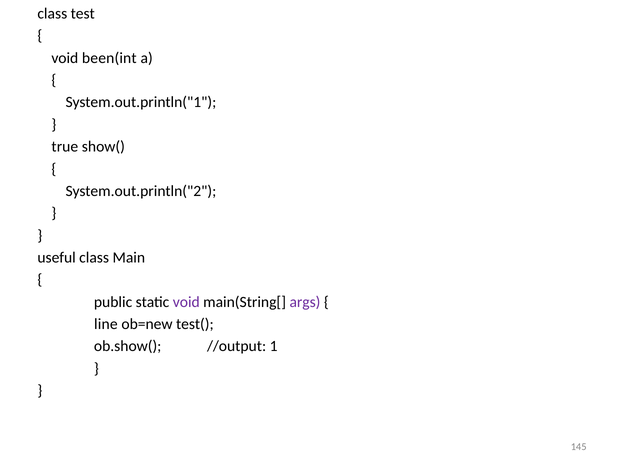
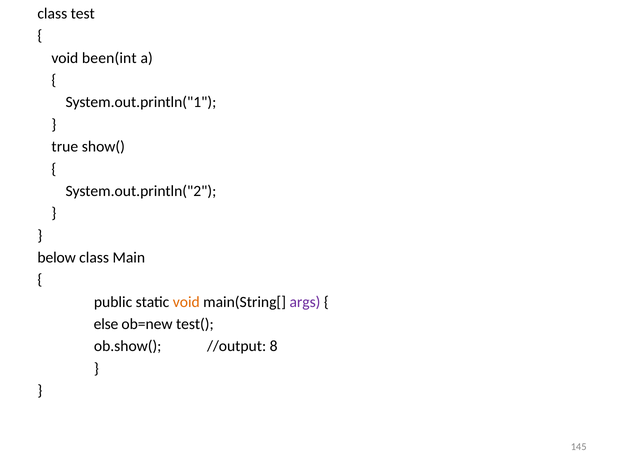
useful: useful -> below
void at (186, 302) colour: purple -> orange
line: line -> else
1: 1 -> 8
